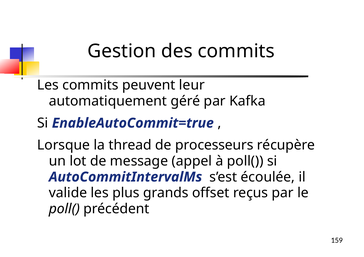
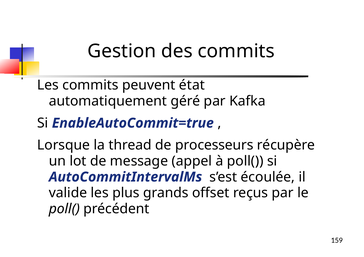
leur: leur -> état
